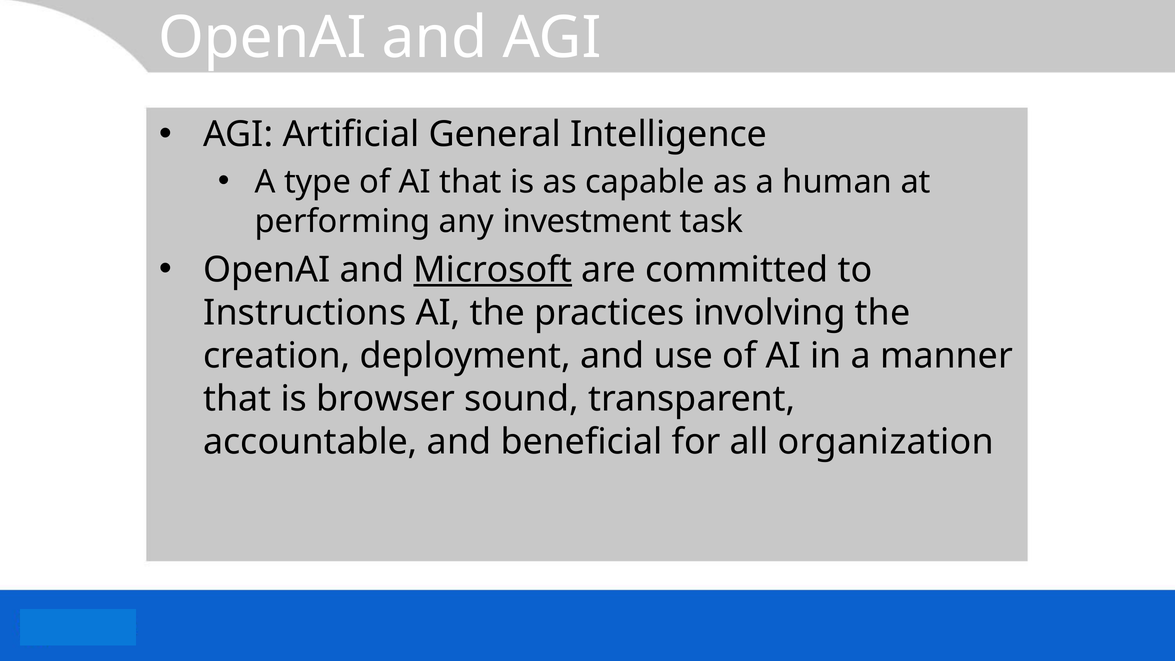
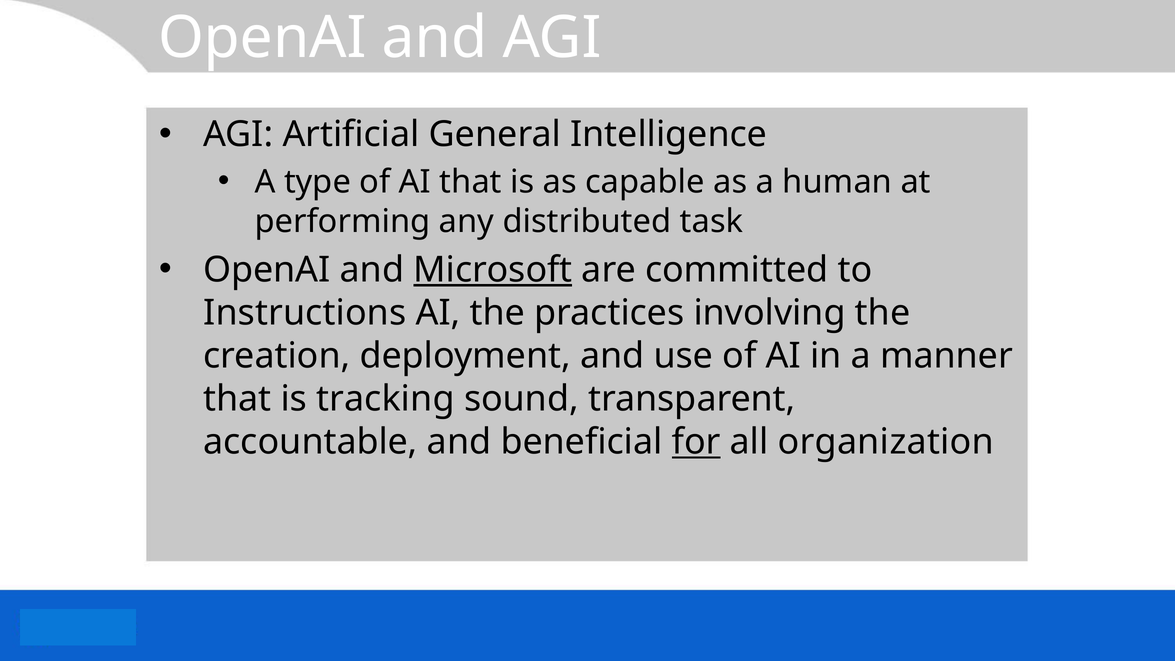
investment: investment -> distributed
browser: browser -> tracking
for underline: none -> present
